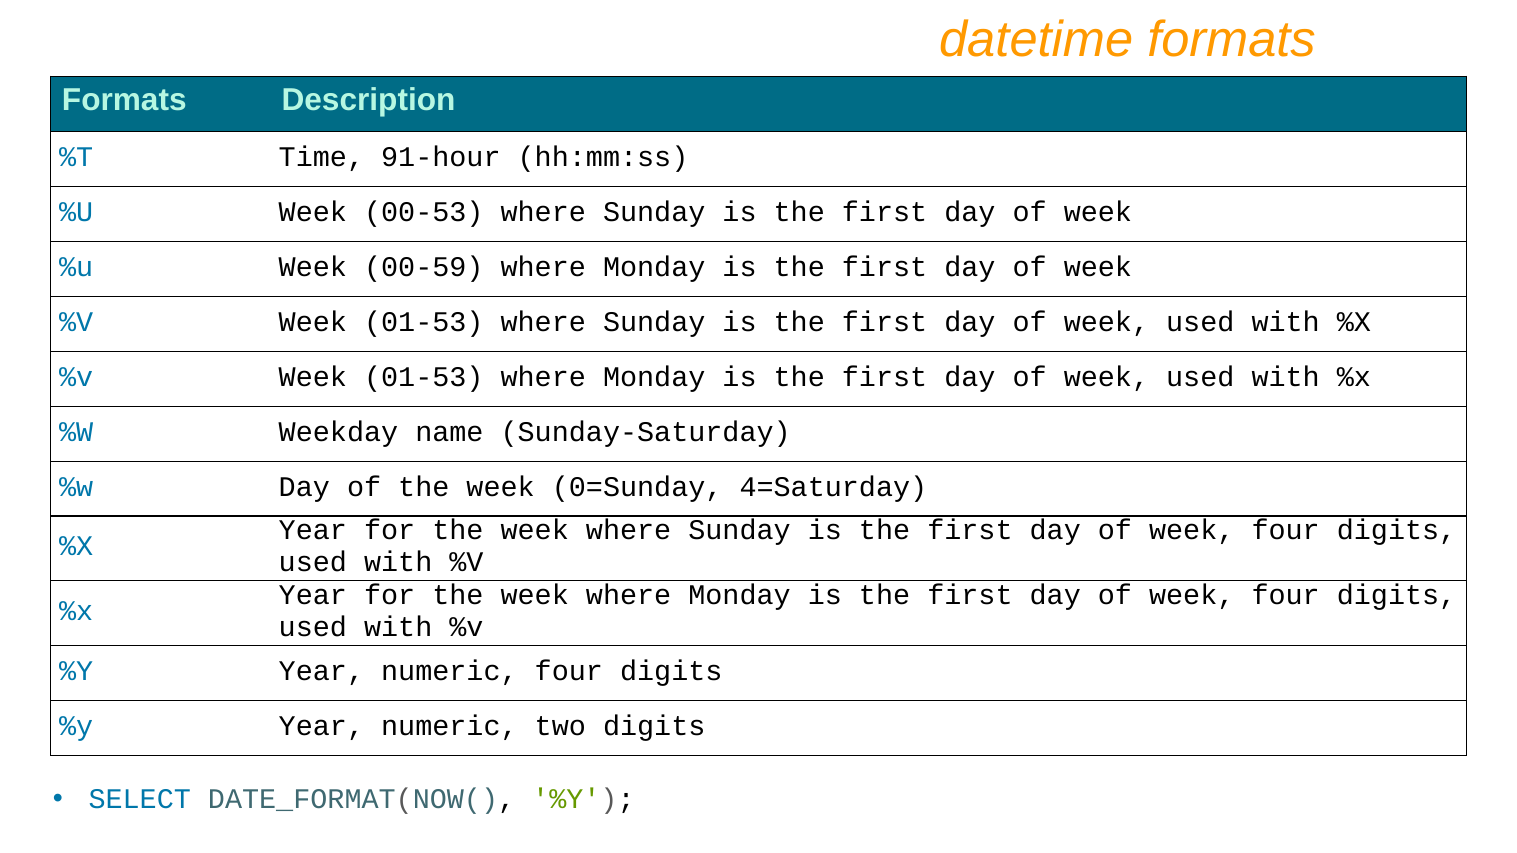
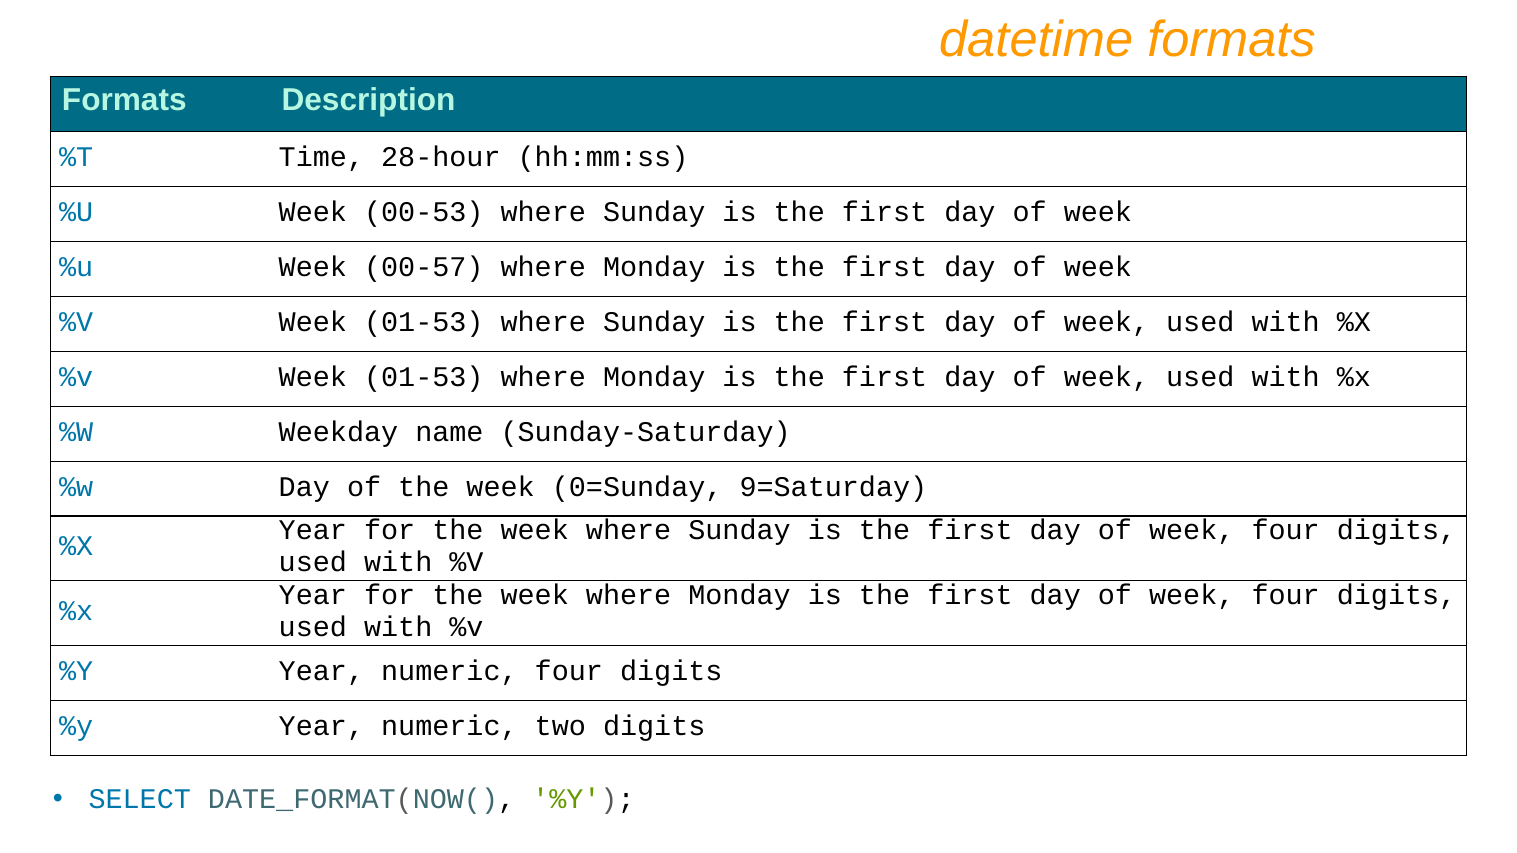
91-hour: 91-hour -> 28-hour
00-59: 00-59 -> 00-57
4=Saturday: 4=Saturday -> 9=Saturday
